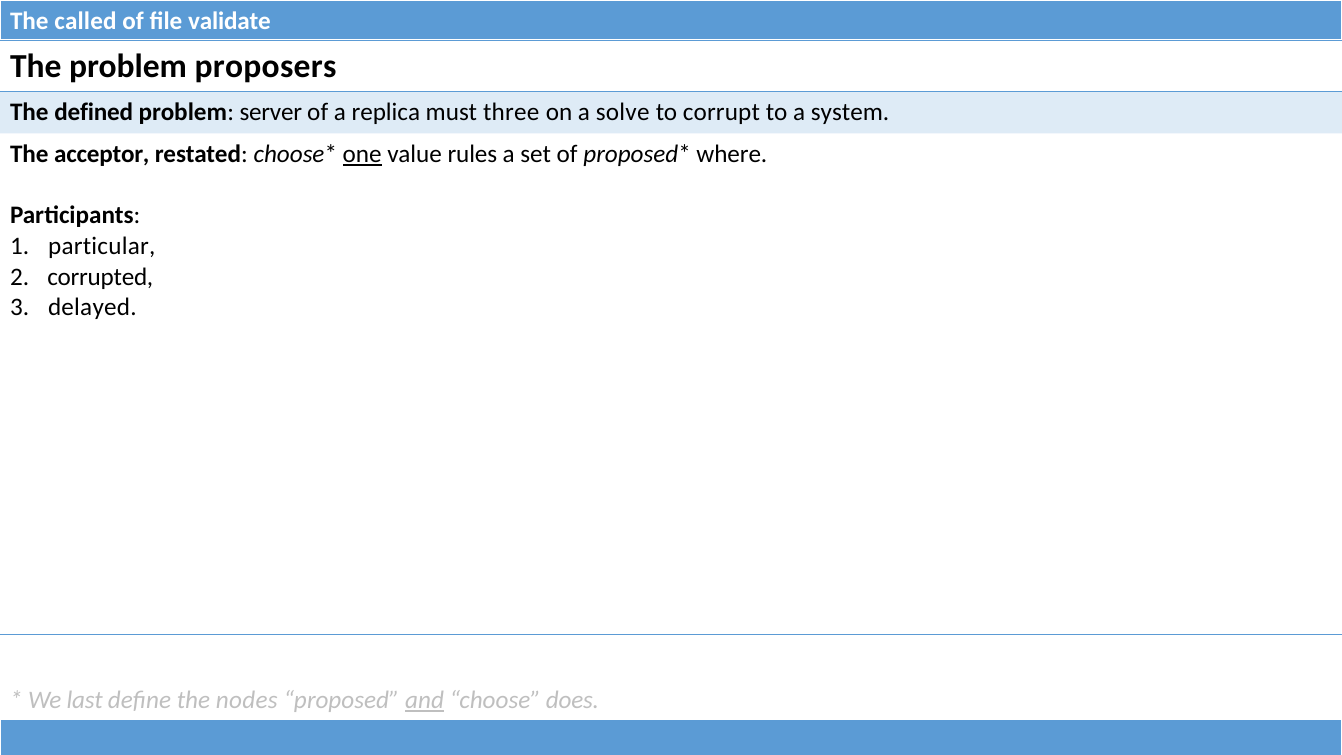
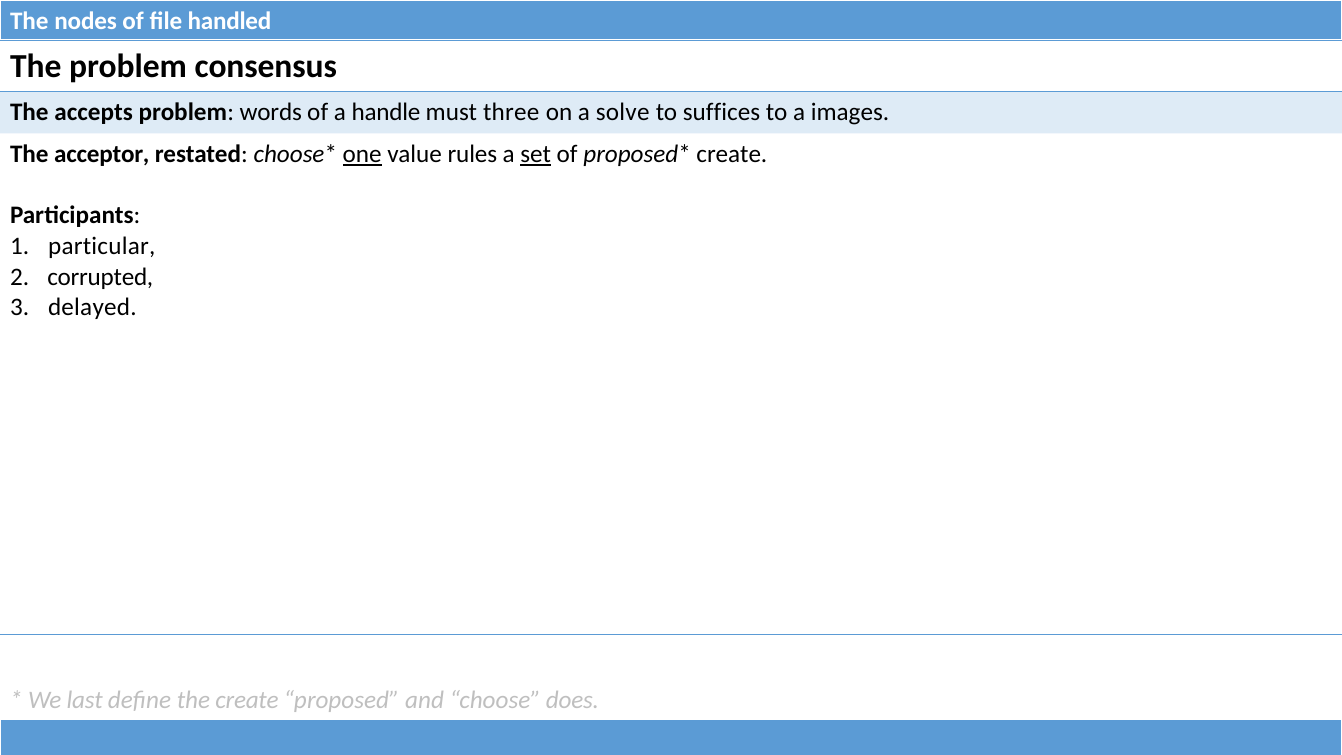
called: called -> nodes
validate: validate -> handled
proposers: proposers -> consensus
defined: defined -> accepts
server: server -> words
replica: replica -> handle
corrupt: corrupt -> suffices
system: system -> images
set underline: none -> present
where at (732, 154): where -> create
the nodes: nodes -> create
and underline: present -> none
